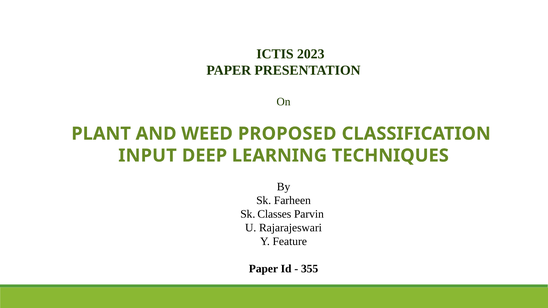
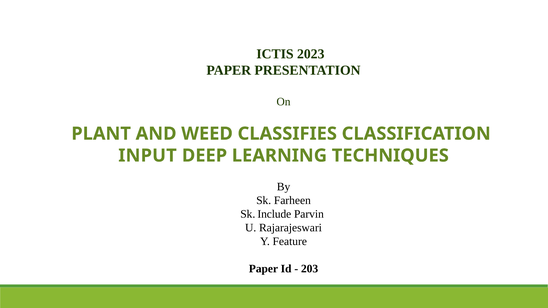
PROPOSED: PROPOSED -> CLASSIFIES
Classes: Classes -> Include
355: 355 -> 203
